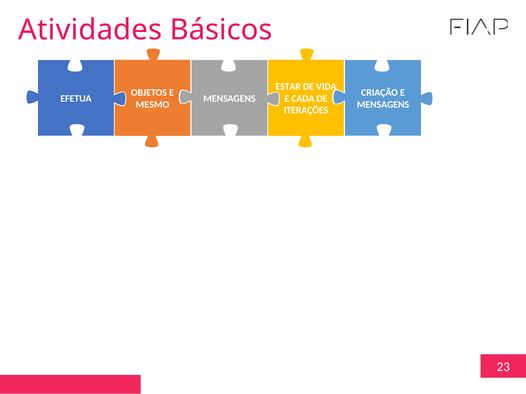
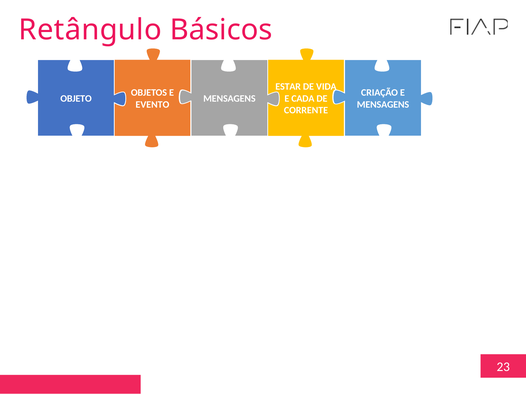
Atividades: Atividades -> Retângulo
EFETUA: EFETUA -> OBJETO
MESMO: MESMO -> EVENTO
ITERAÇÕES: ITERAÇÕES -> CORRENTE
